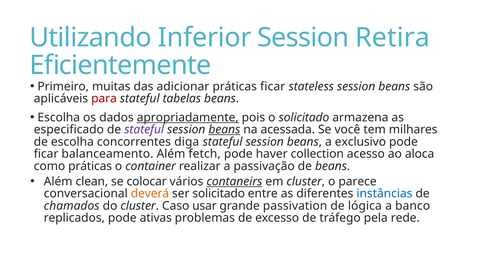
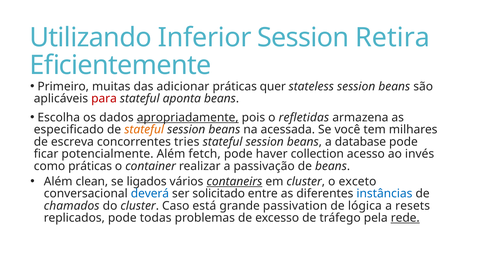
práticas ficar: ficar -> quer
tabelas: tabelas -> aponta
o solicitado: solicitado -> refletidas
stateful at (144, 130) colour: purple -> orange
beans at (224, 130) underline: present -> none
de escolha: escolha -> escreva
diga: diga -> tries
exclusivo: exclusivo -> database
balanceamento: balanceamento -> potencialmente
aloca: aloca -> invés
colocar: colocar -> ligados
parece: parece -> exceto
deverá colour: orange -> blue
usar: usar -> está
banco: banco -> resets
ativas: ativas -> todas
rede underline: none -> present
